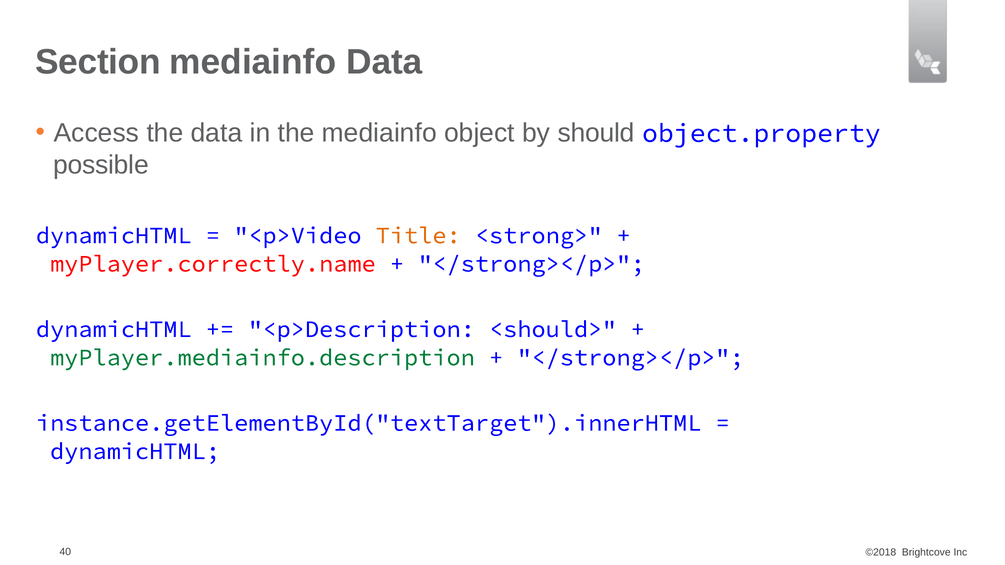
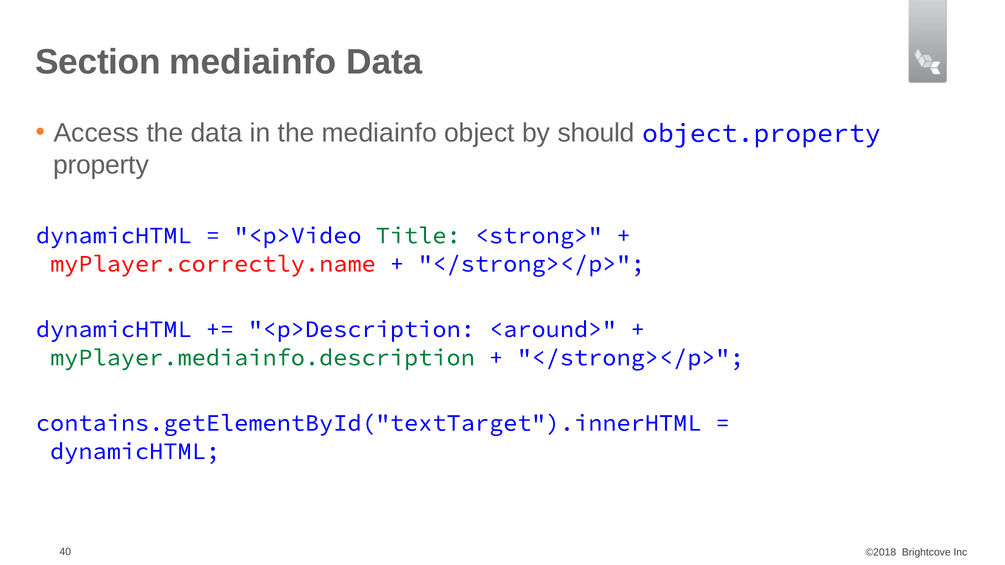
possible: possible -> property
Title colour: orange -> green
<should>: <should> -> <around>
instance.getElementById("textTarget").innerHTML: instance.getElementById("textTarget").innerHTML -> contains.getElementById("textTarget").innerHTML
